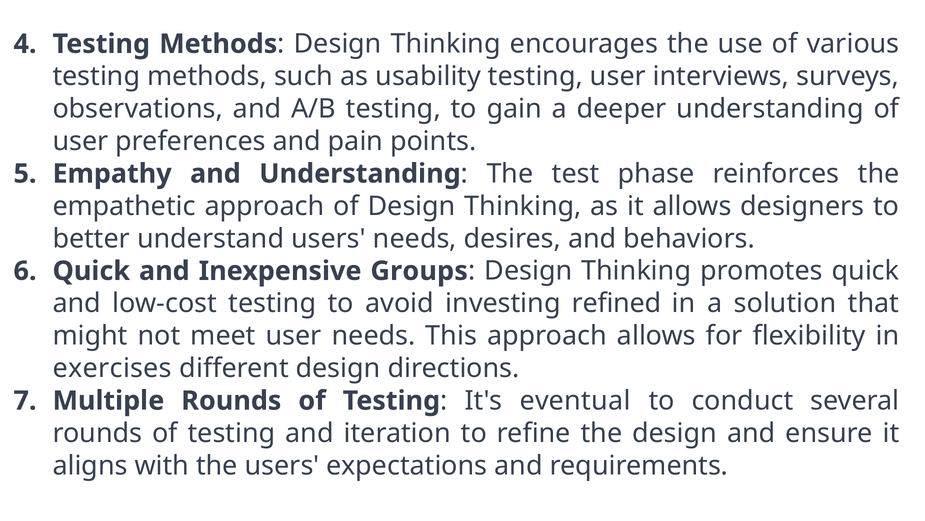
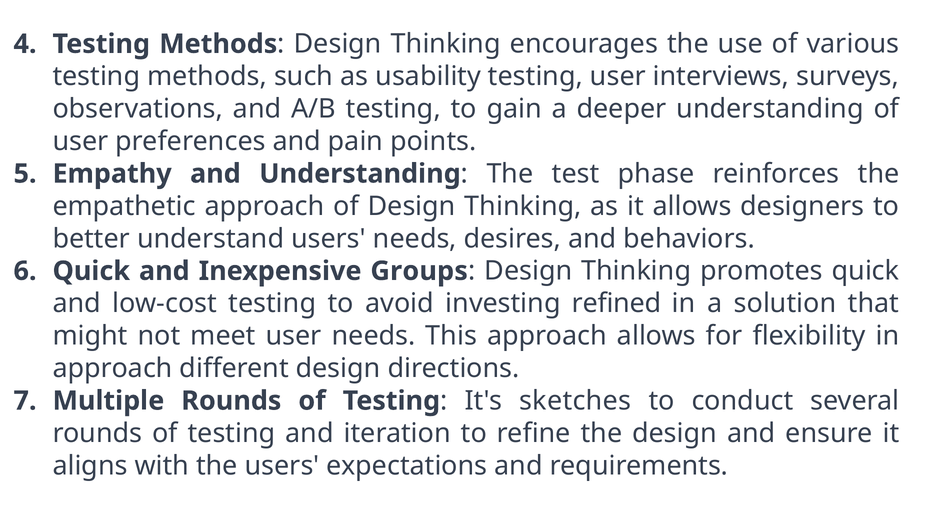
exercises at (112, 368): exercises -> approach
eventual: eventual -> sketches
